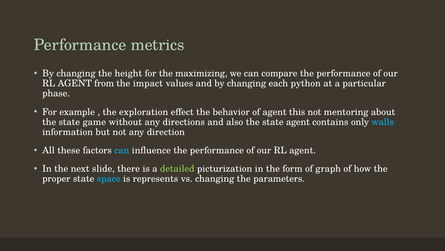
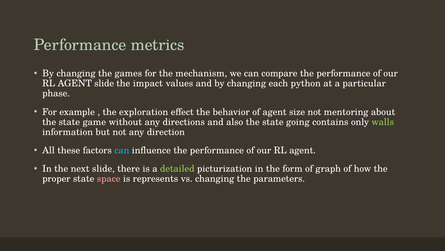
height: height -> games
maximizing: maximizing -> mechanism
AGENT from: from -> slide
this: this -> size
state agent: agent -> going
walls colour: light blue -> light green
space colour: light blue -> pink
